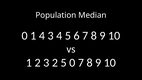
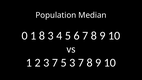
1 4: 4 -> 8
2 3 2: 2 -> 7
5 0: 0 -> 3
